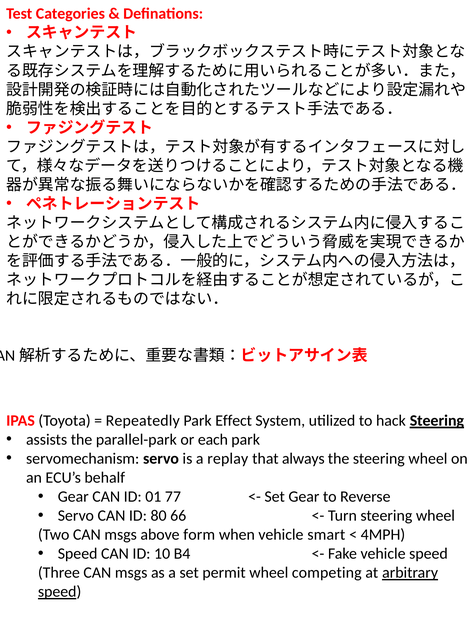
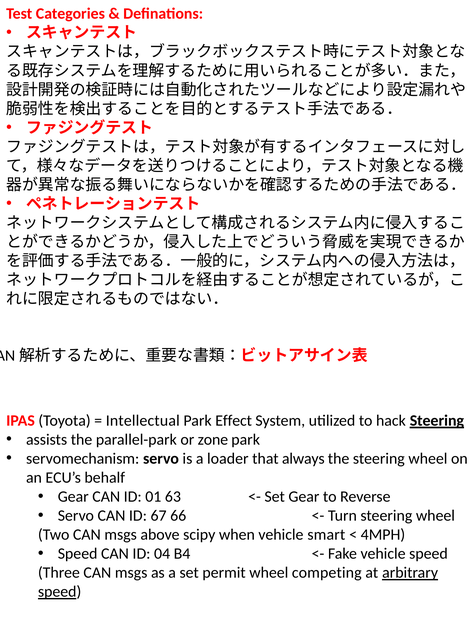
Repeatedly: Repeatedly -> Intellectual
each: each -> zone
replay: replay -> loader
77: 77 -> 63
80: 80 -> 67
form: form -> scipy
10: 10 -> 04
